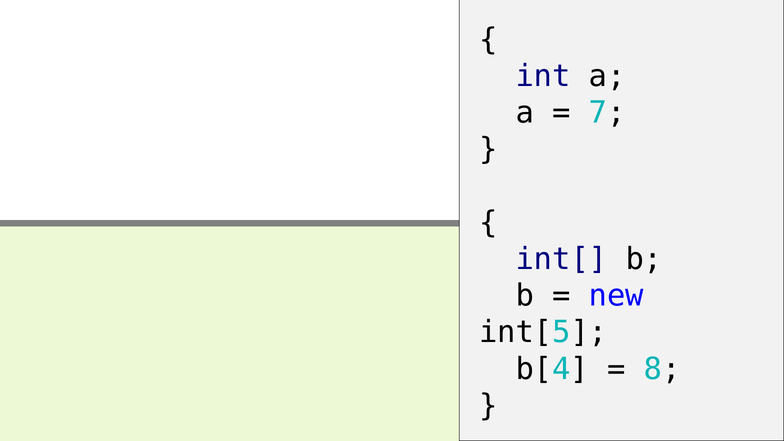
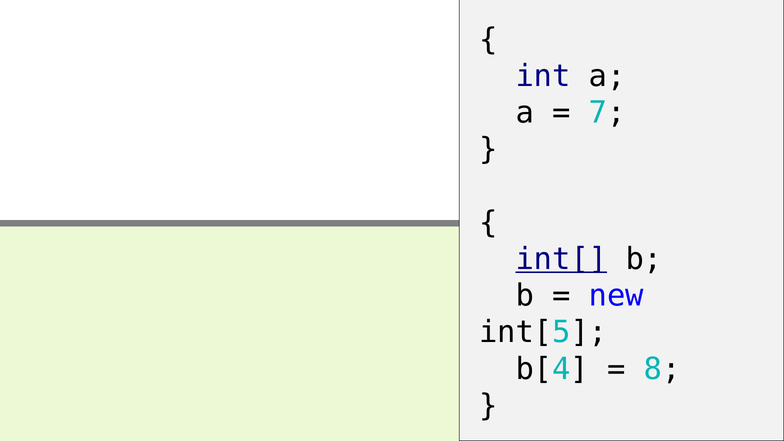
int[ underline: none -> present
